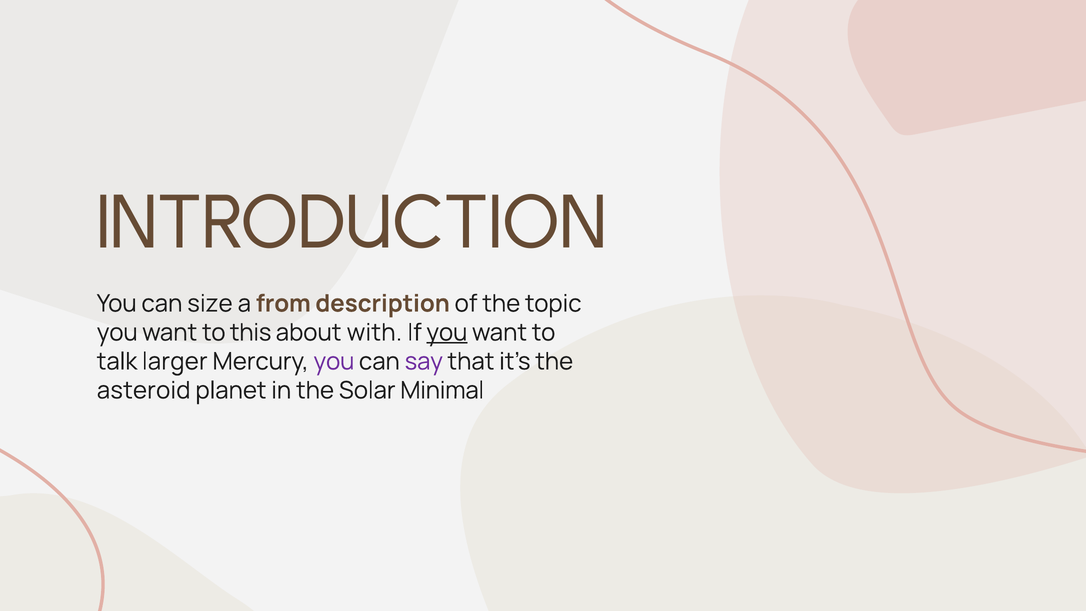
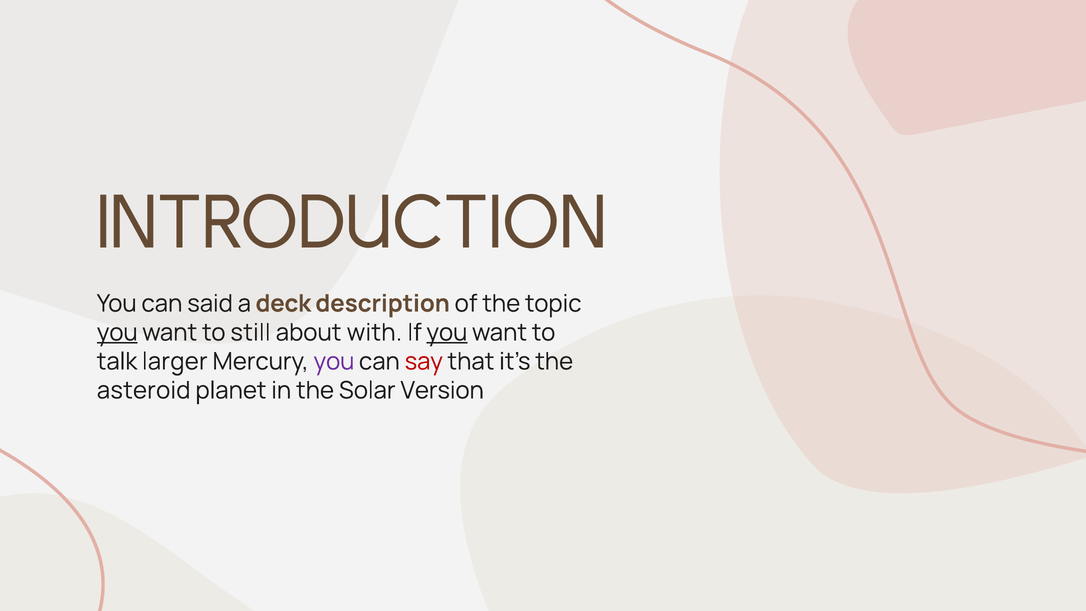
size: size -> said
from: from -> deck
you at (117, 333) underline: none -> present
this: this -> still
say colour: purple -> red
Minimal: Minimal -> Version
